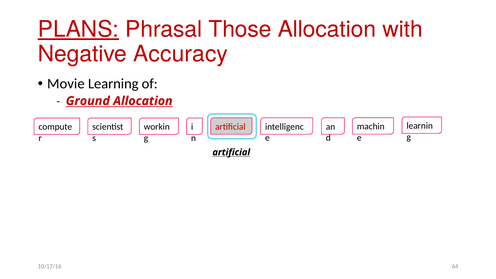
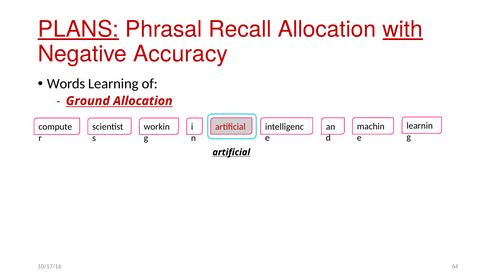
Those: Those -> Recall
with underline: none -> present
Movie: Movie -> Words
